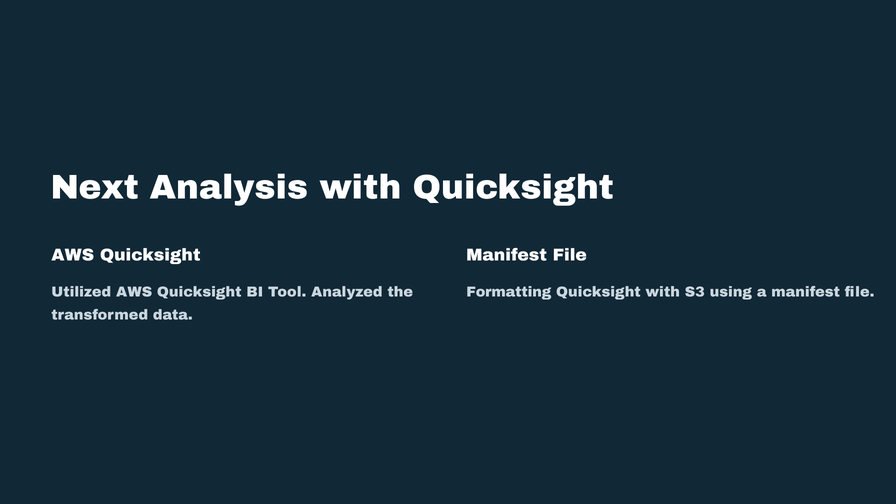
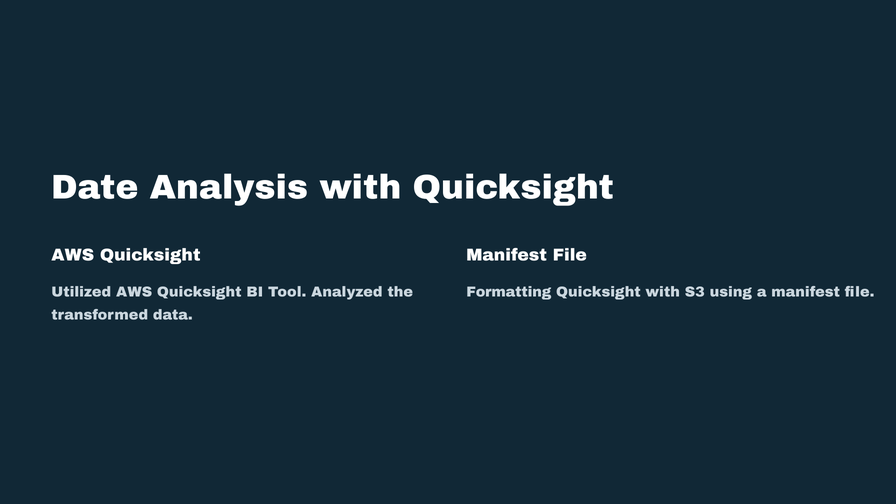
Next: Next -> Date
